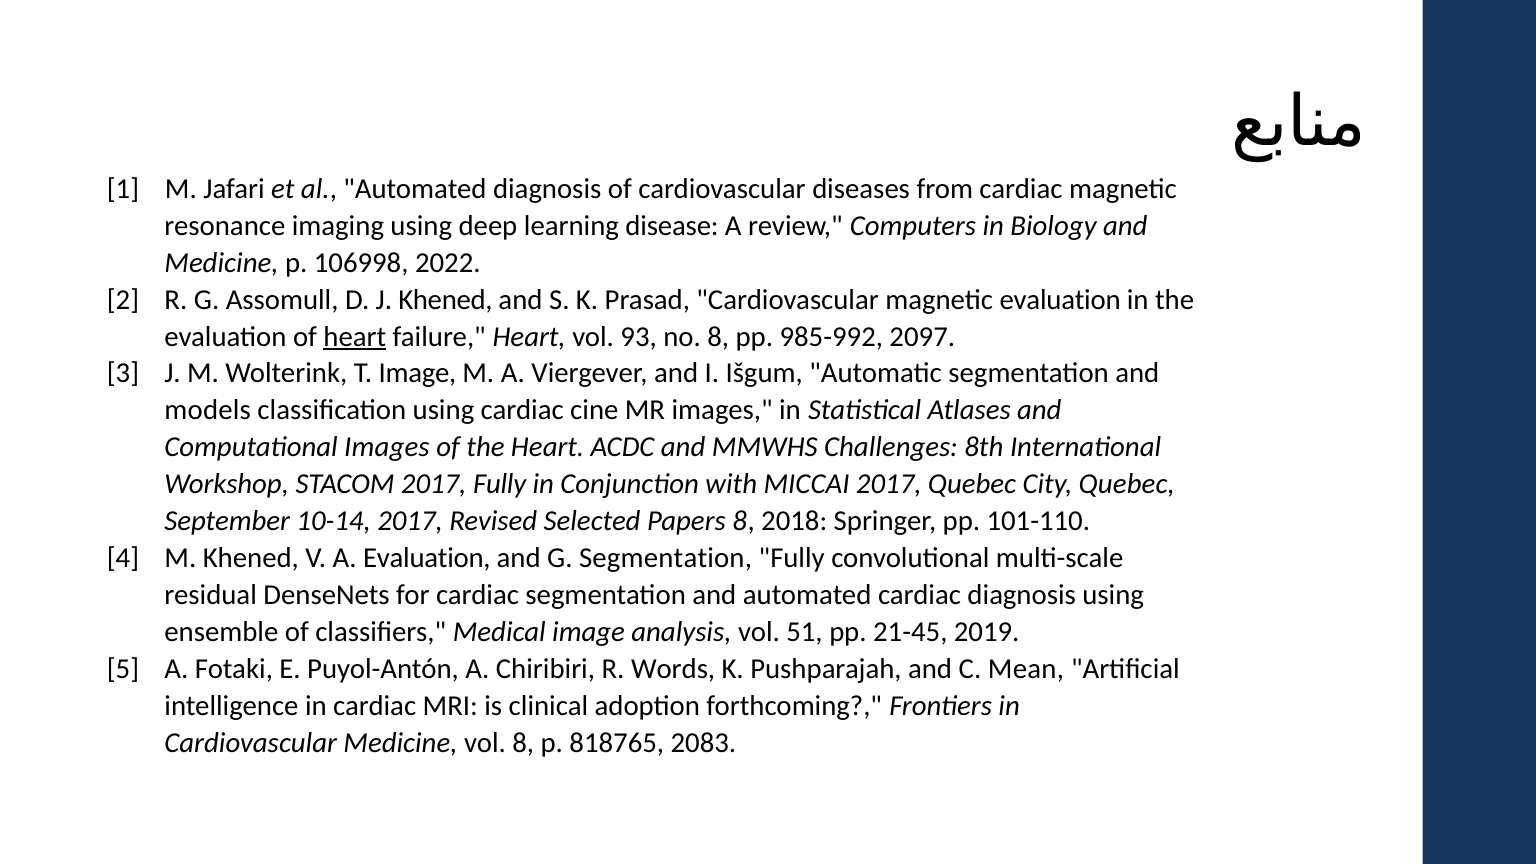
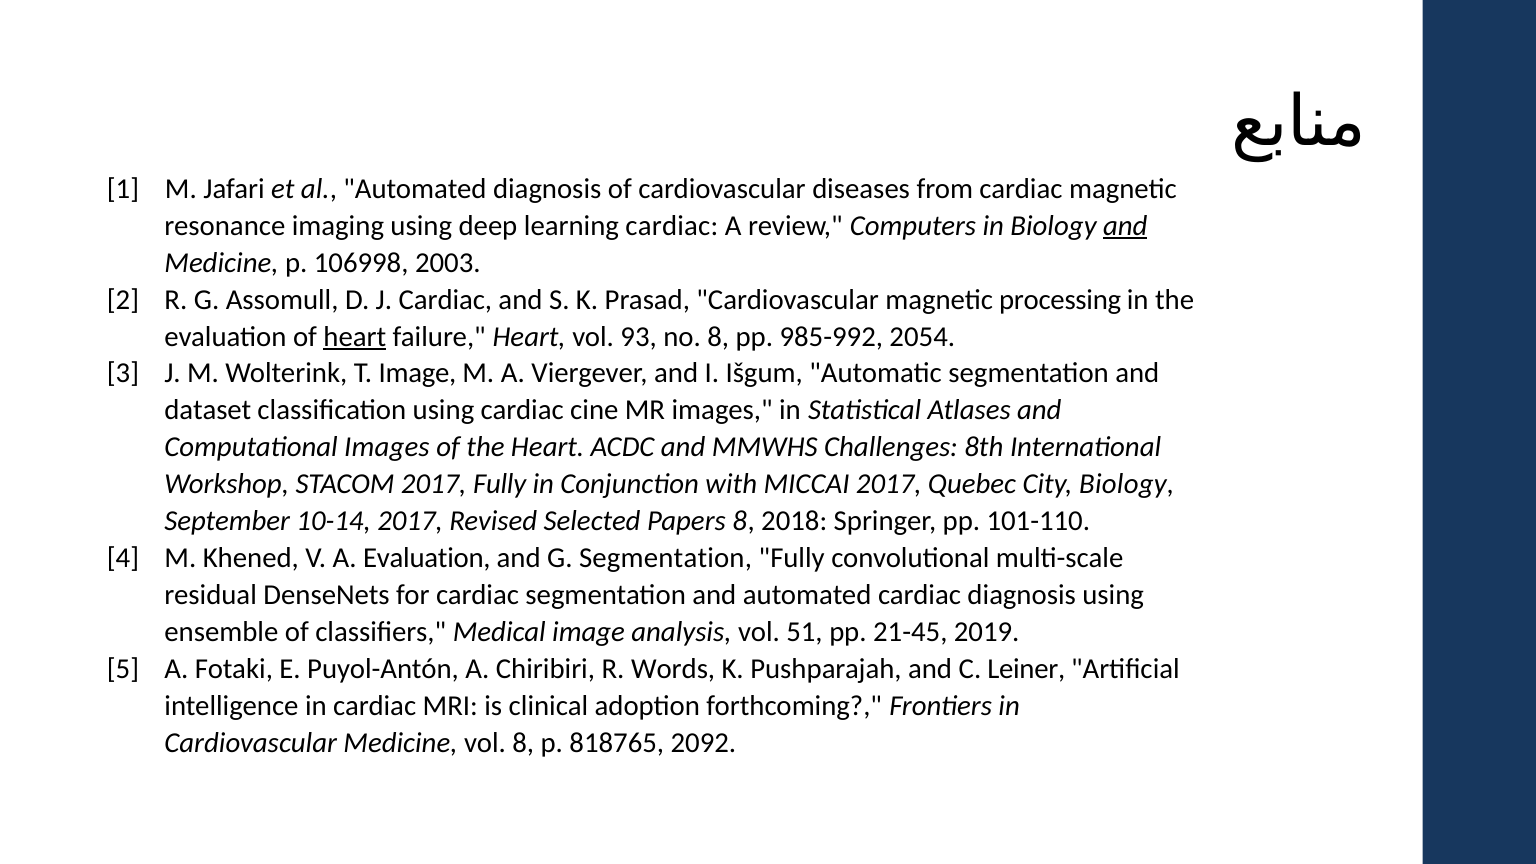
learning disease: disease -> cardiac
and at (1125, 226) underline: none -> present
2022: 2022 -> 2003
J Khened: Khened -> Cardiac
magnetic evaluation: evaluation -> processing
2097: 2097 -> 2054
models: models -> dataset
City Quebec: Quebec -> Biology
Mean: Mean -> Leiner
2083: 2083 -> 2092
